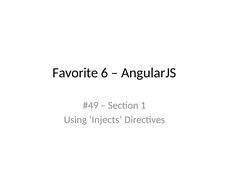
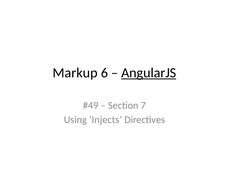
Favorite: Favorite -> Markup
AngularJS underline: none -> present
1: 1 -> 7
